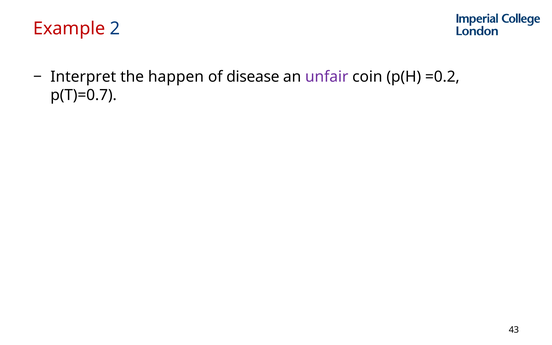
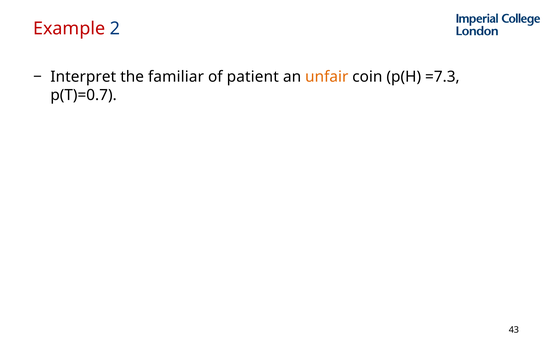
happen: happen -> familiar
disease: disease -> patient
unfair colour: purple -> orange
=0.2: =0.2 -> =7.3
